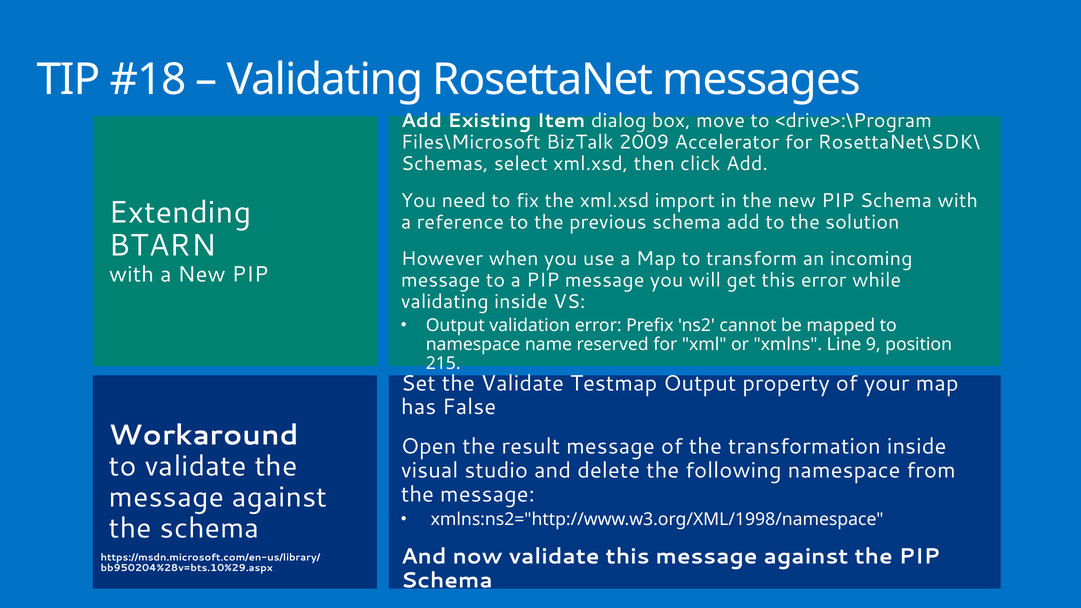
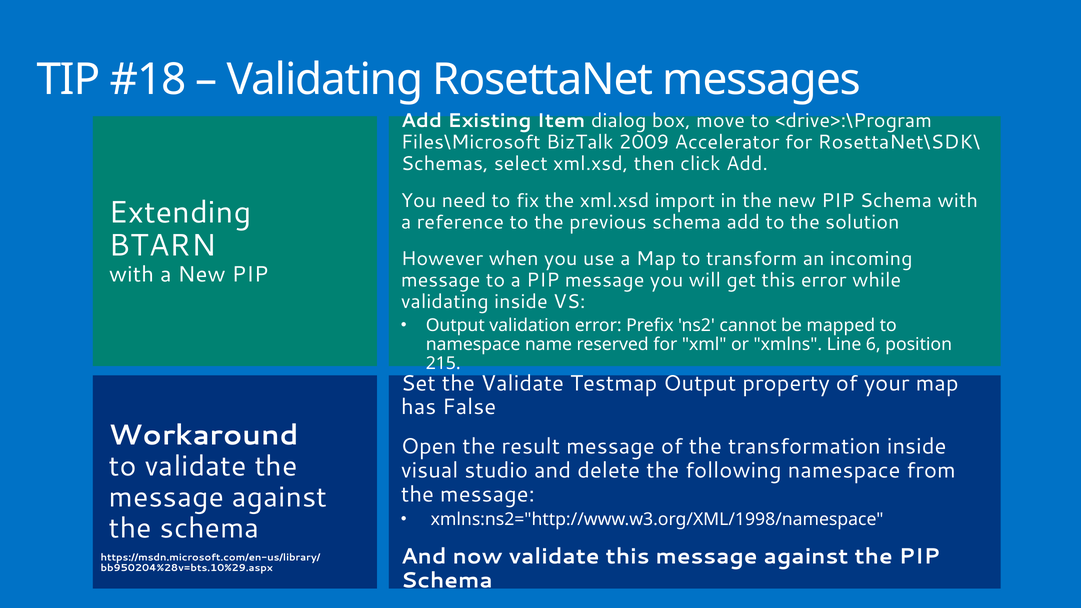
9: 9 -> 6
